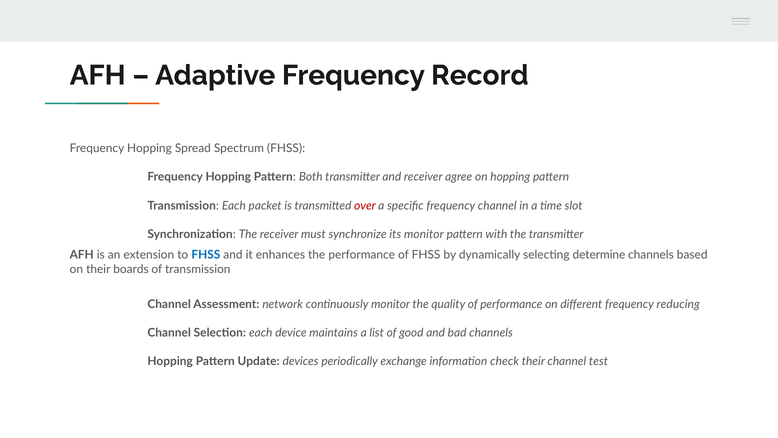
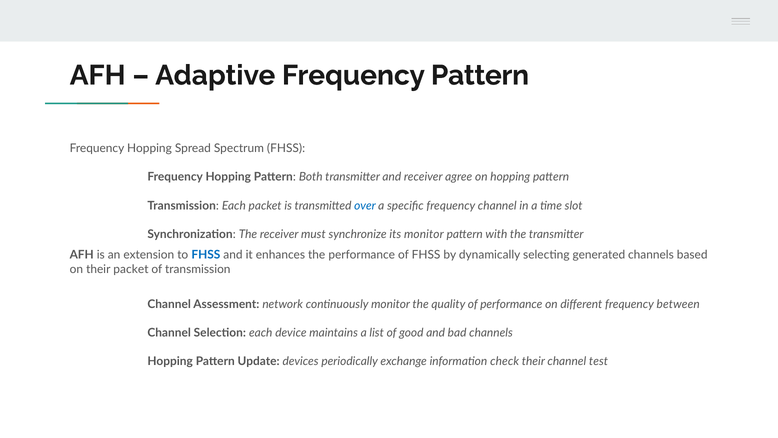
Frequency Record: Record -> Pattern
over colour: red -> blue
determine: determine -> generated
their boards: boards -> packet
reducing: reducing -> between
